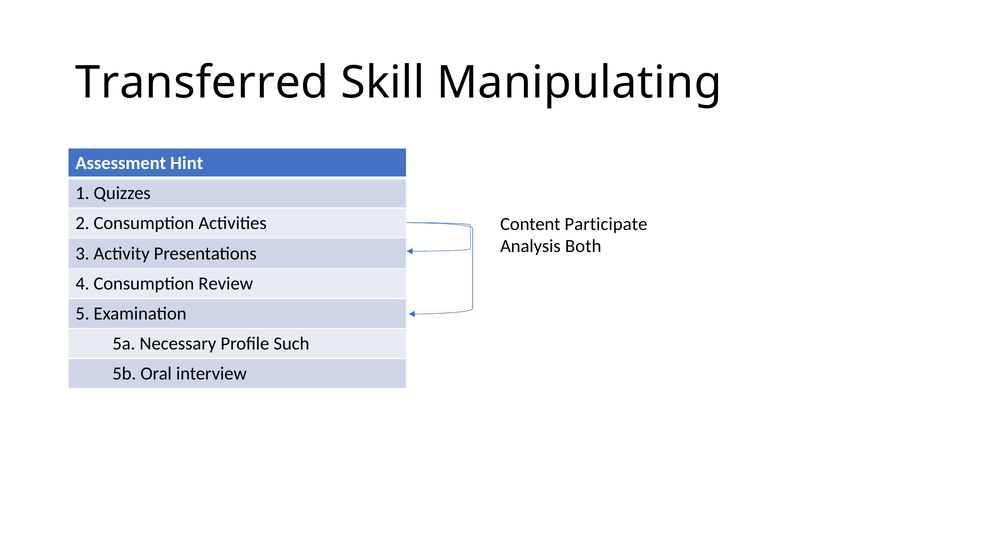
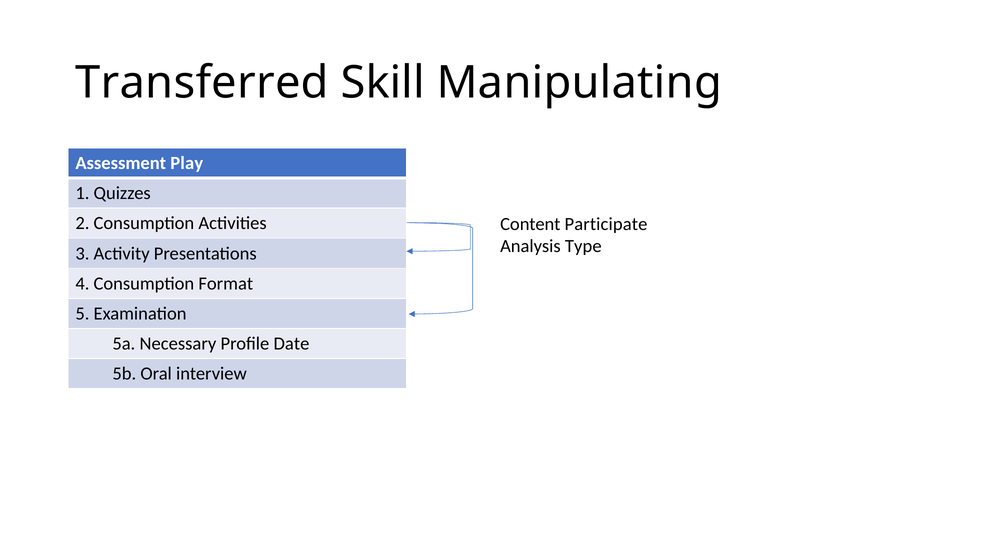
Hint: Hint -> Play
Both: Both -> Type
Review: Review -> Format
Such: Such -> Date
